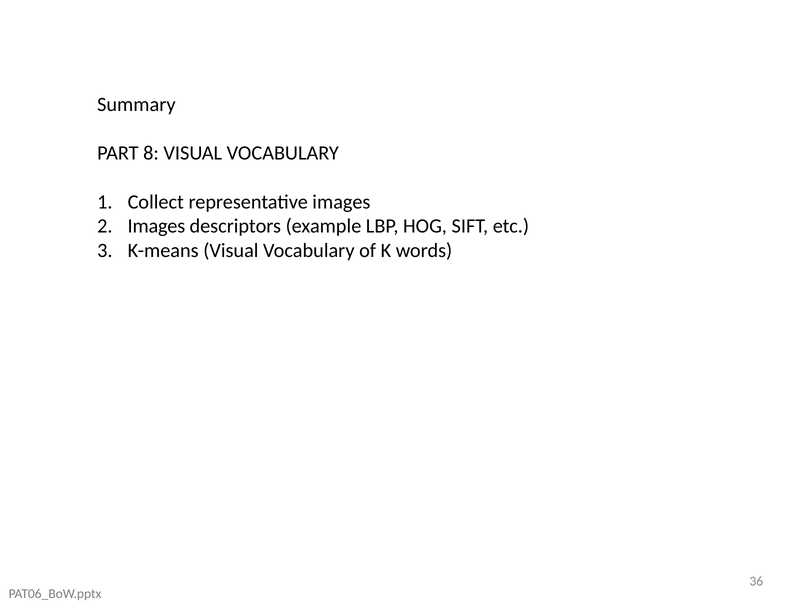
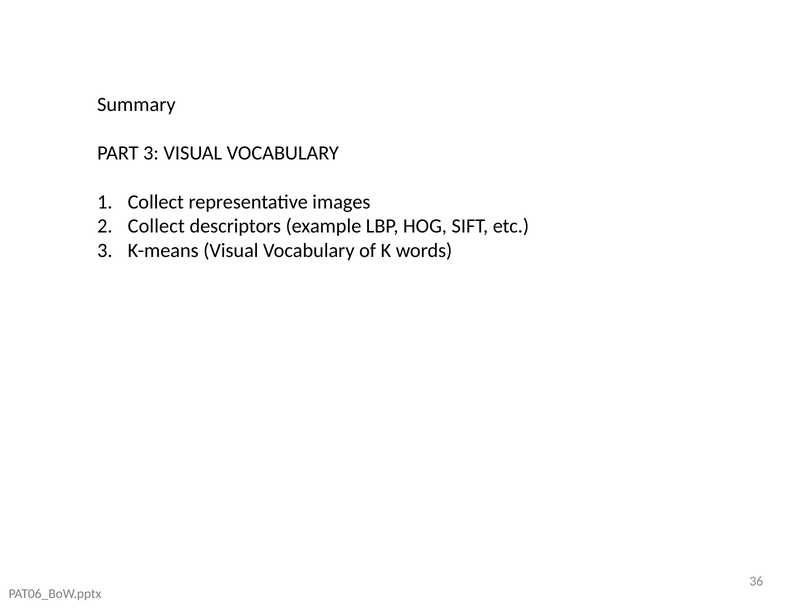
PART 8: 8 -> 3
Images at (156, 226): Images -> Collect
